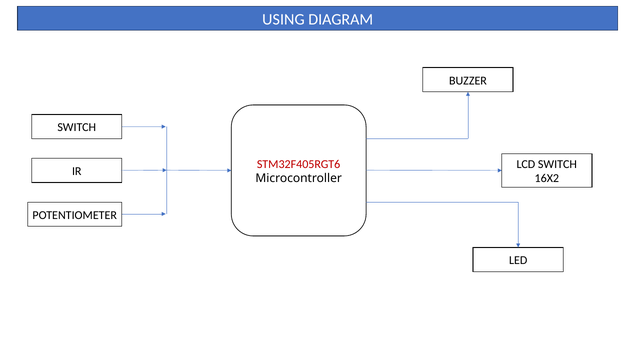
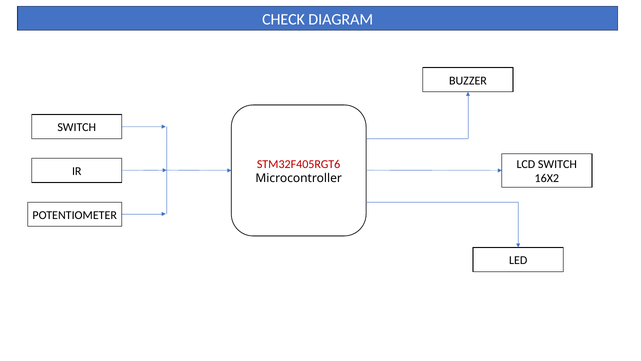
USING: USING -> CHECK
